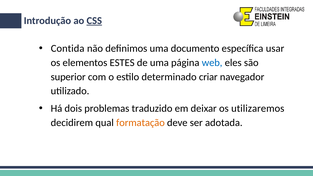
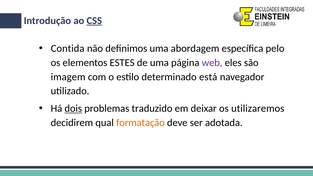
documento: documento -> abordagem
usar: usar -> pelo
web colour: blue -> purple
superior: superior -> imagem
criar: criar -> está
dois underline: none -> present
